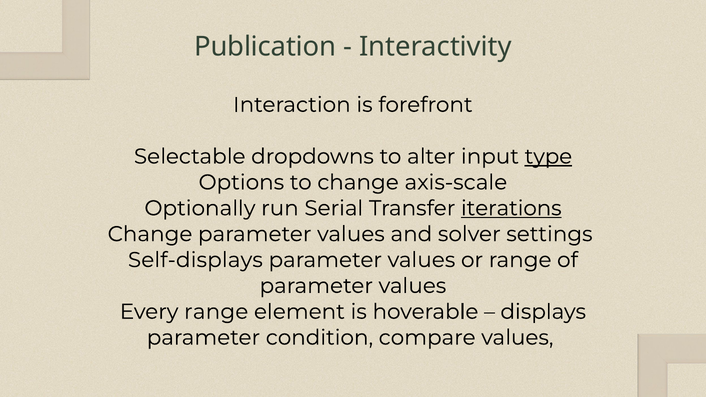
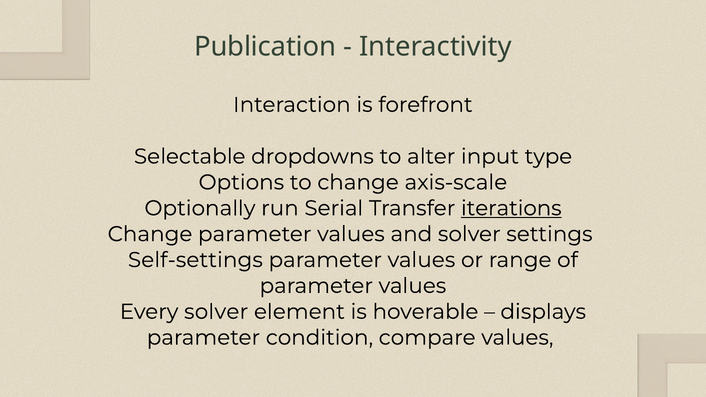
type underline: present -> none
Self-displays: Self-displays -> Self-settings
Every range: range -> solver
